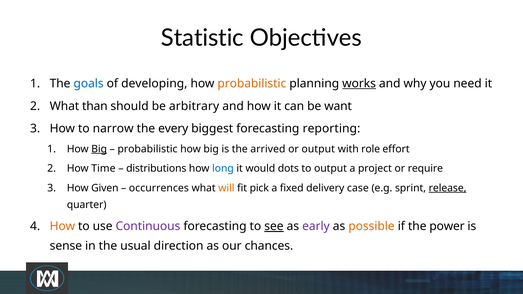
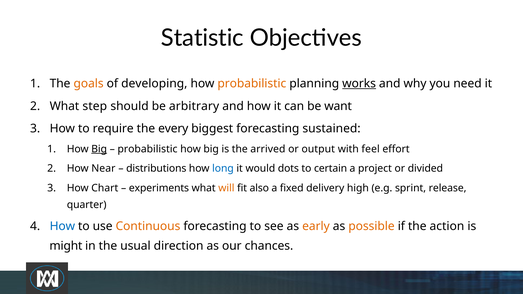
goals colour: blue -> orange
than: than -> step
narrow: narrow -> require
reporting: reporting -> sustained
role: role -> feel
Time: Time -> Near
to output: output -> certain
require: require -> divided
Given: Given -> Chart
occurrences: occurrences -> experiments
pick: pick -> also
case: case -> high
release underline: present -> none
How at (62, 227) colour: orange -> blue
Continuous colour: purple -> orange
see underline: present -> none
early colour: purple -> orange
power: power -> action
sense: sense -> might
